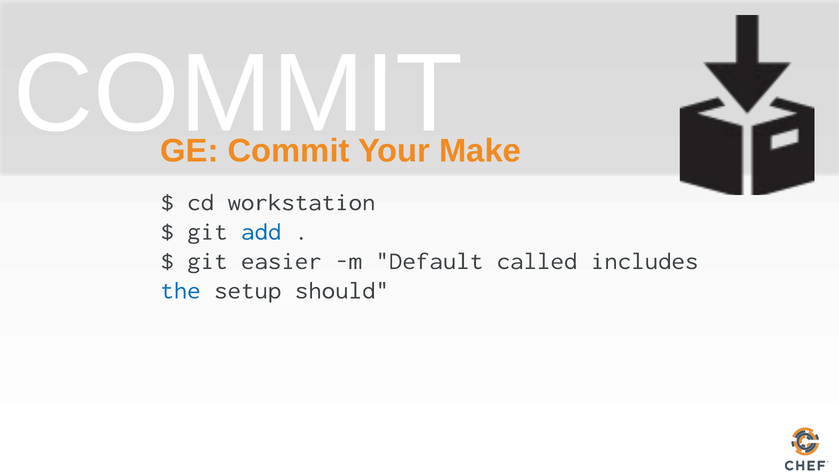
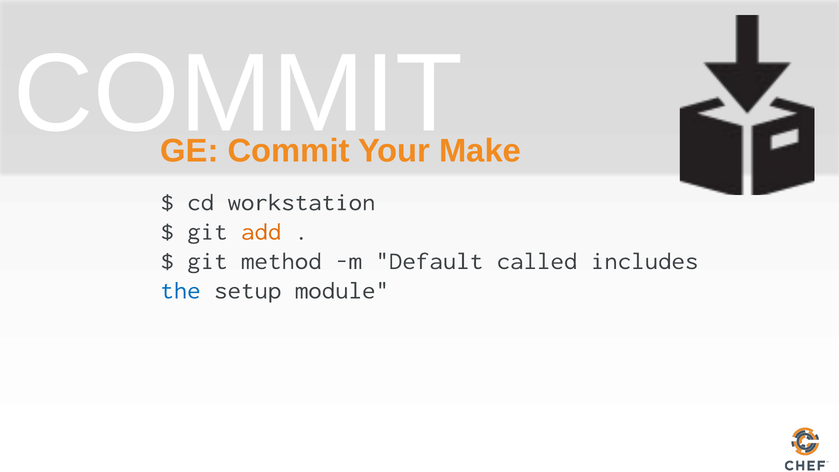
add colour: blue -> orange
easier: easier -> method
should: should -> module
